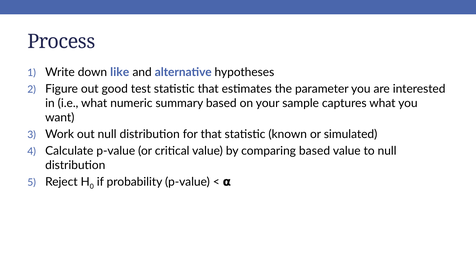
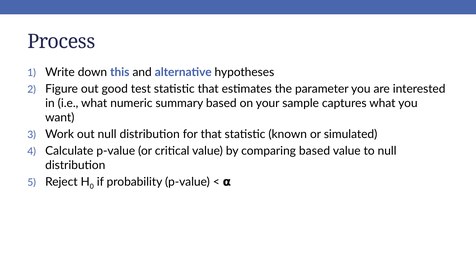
like: like -> this
